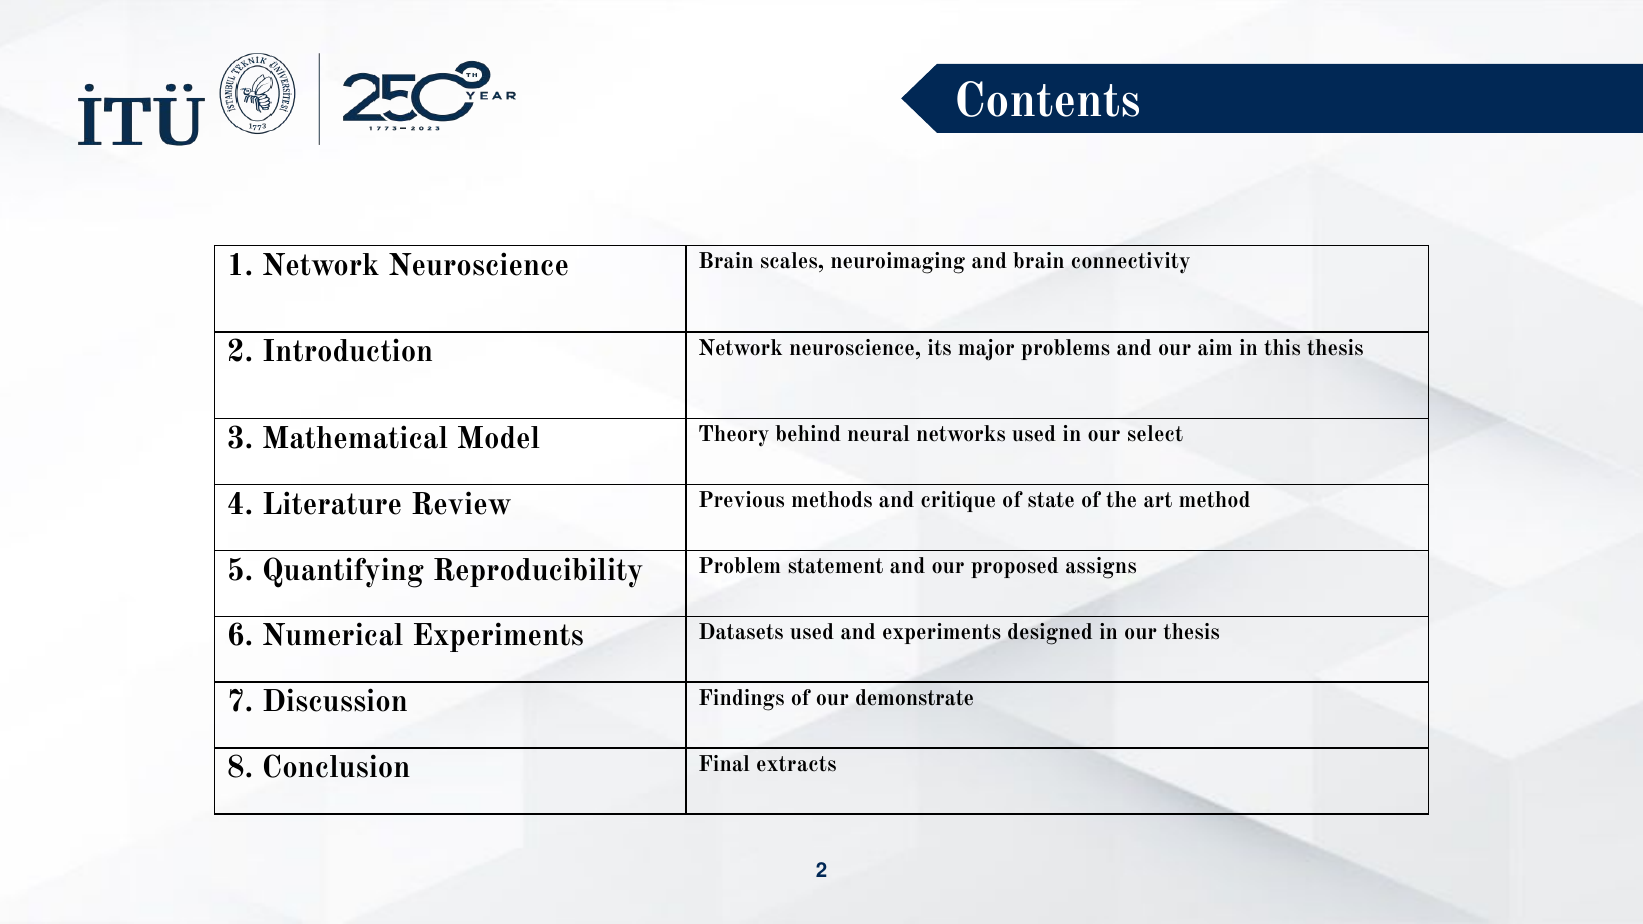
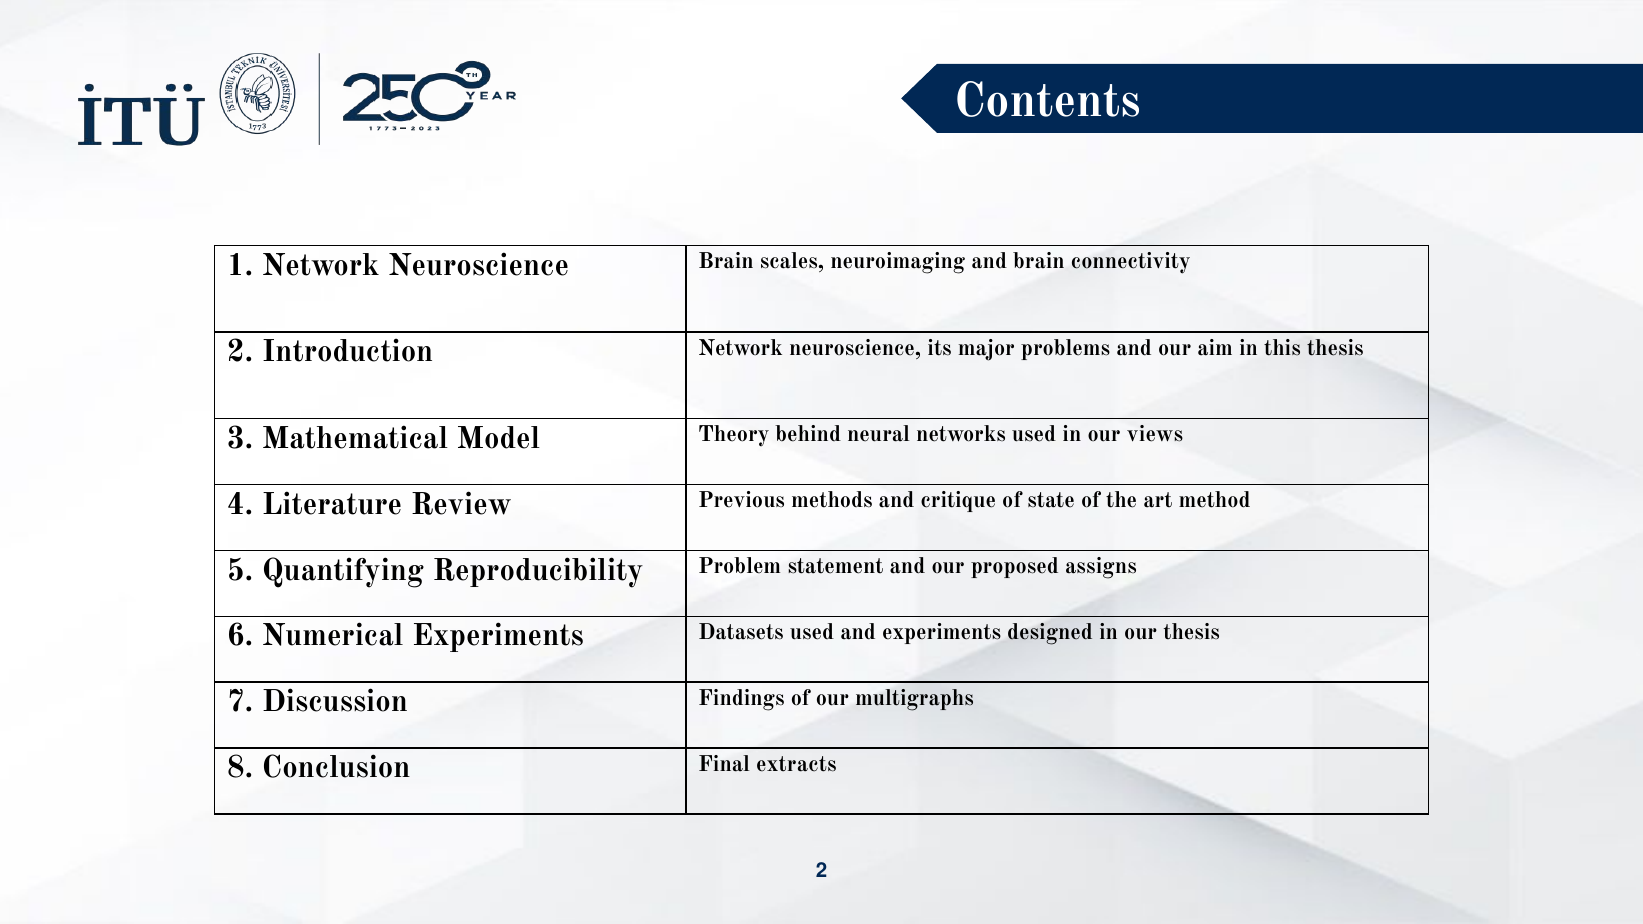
select: select -> views
demonstrate: demonstrate -> multigraphs
